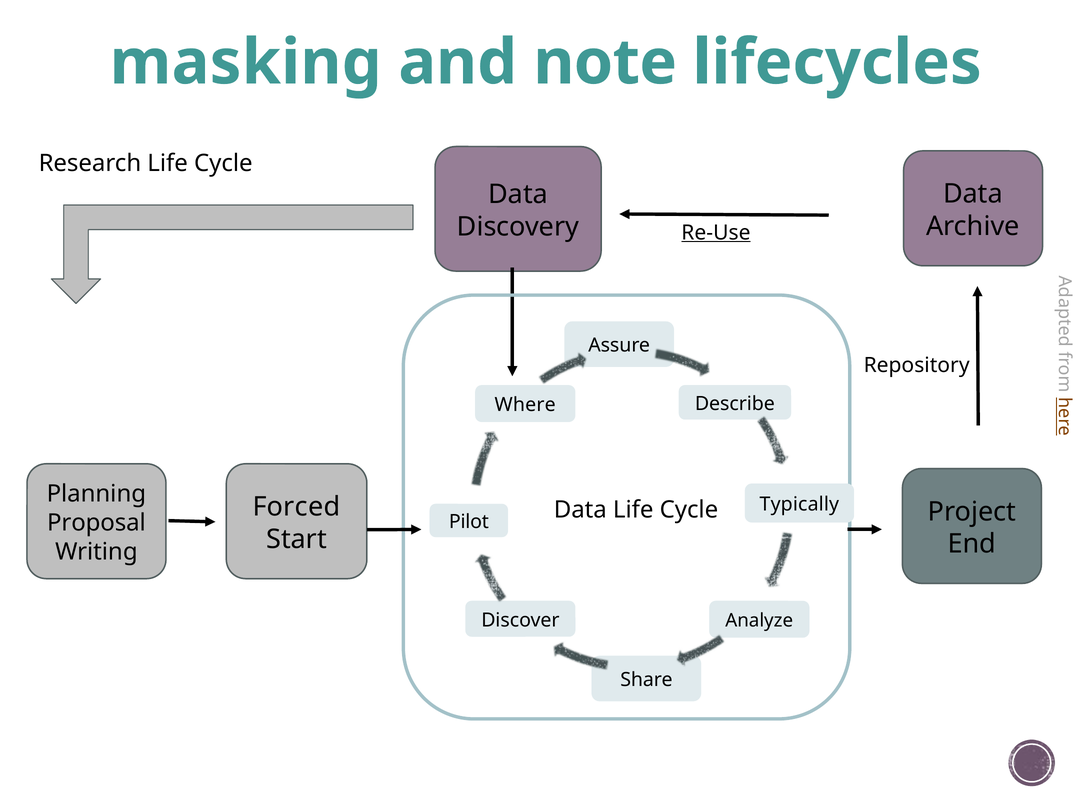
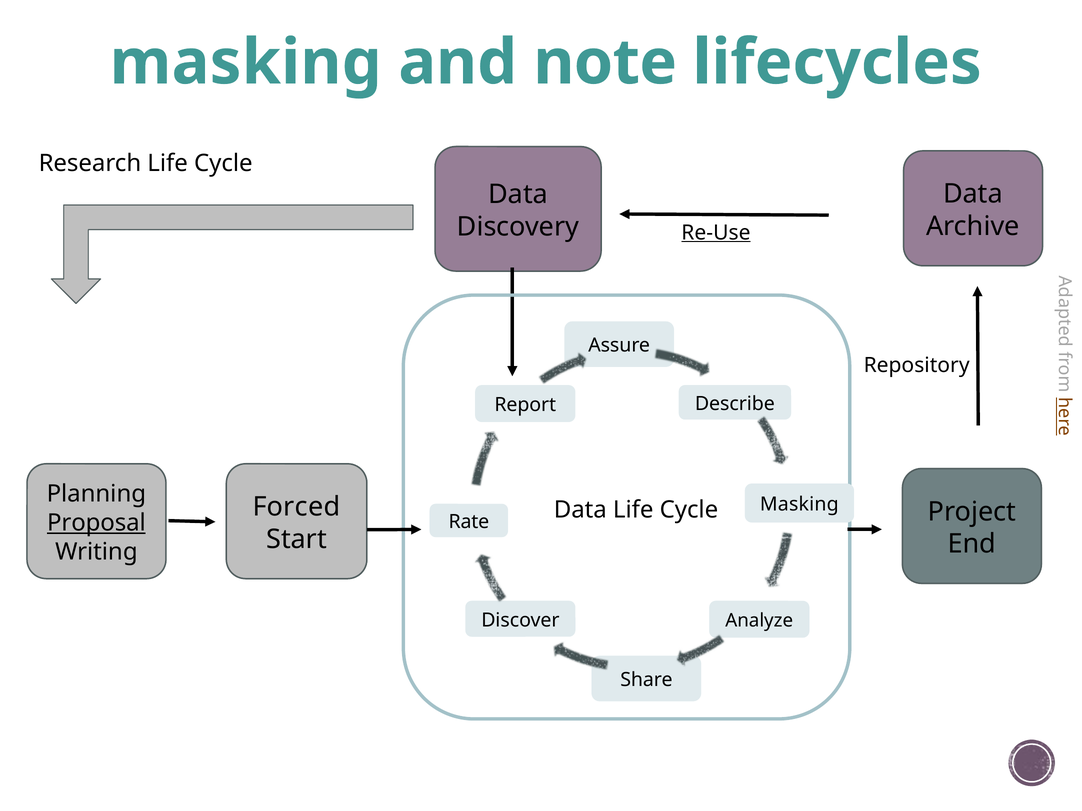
Where: Where -> Report
Typically at (799, 505): Typically -> Masking
Proposal underline: none -> present
Pilot: Pilot -> Rate
